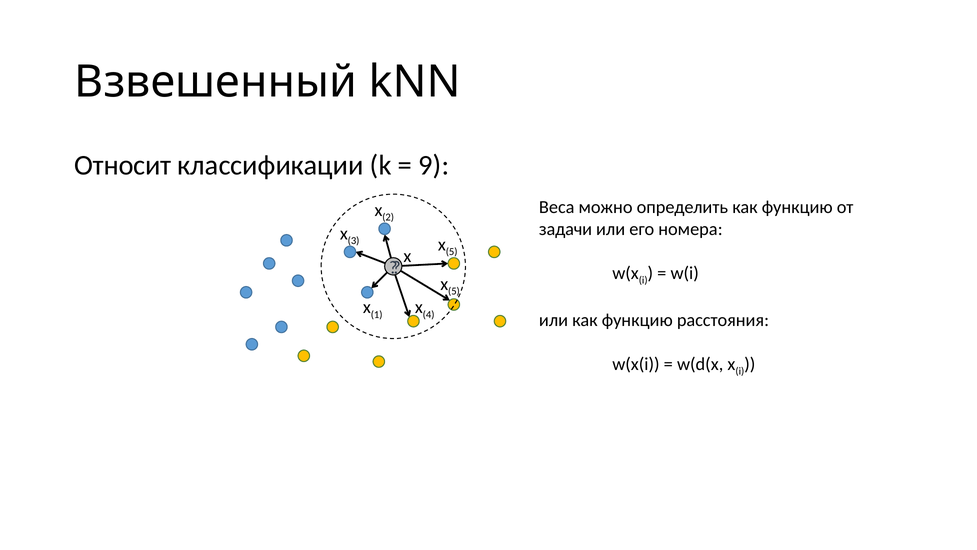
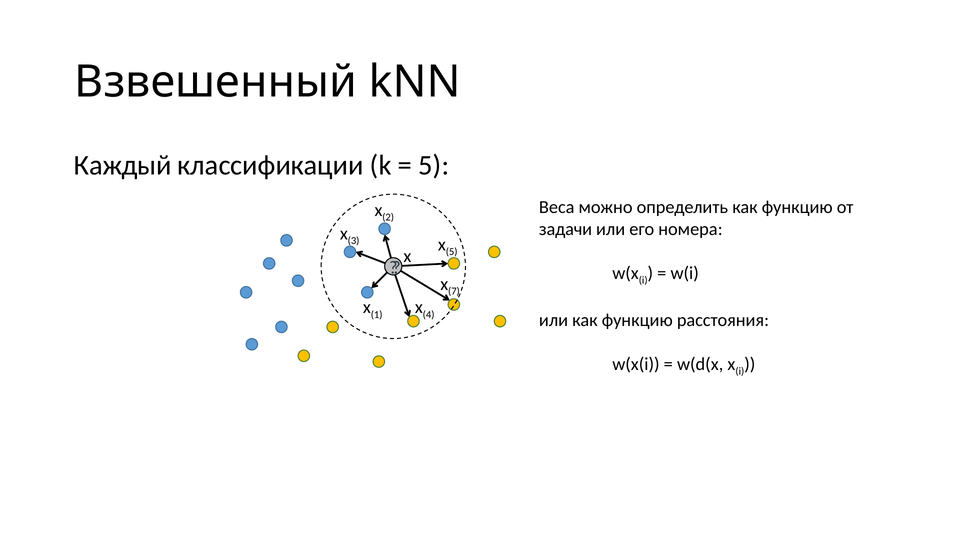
Относит: Относит -> Каждый
9 at (434, 165): 9 -> 5
5 at (454, 291): 5 -> 7
